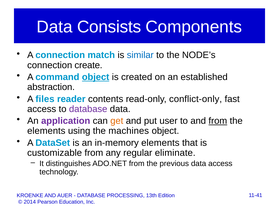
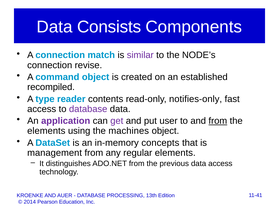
similar colour: blue -> purple
create: create -> revise
object at (96, 77) underline: present -> none
abstraction: abstraction -> recompiled
files: files -> type
conflict-only: conflict-only -> notifies-only
get colour: orange -> purple
in-memory elements: elements -> concepts
customizable: customizable -> management
regular eliminate: eliminate -> elements
